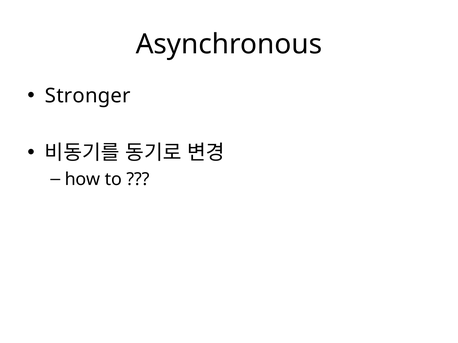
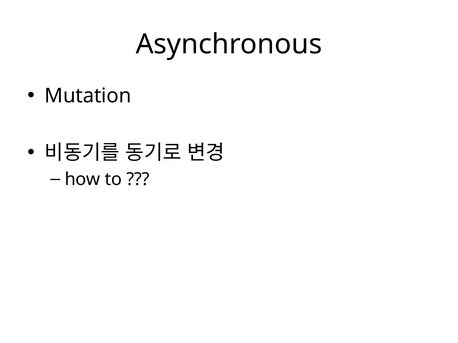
Stronger: Stronger -> Mutation
